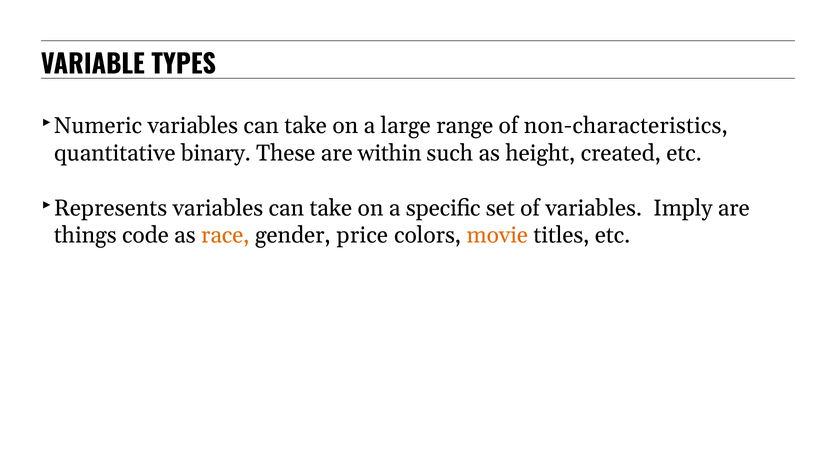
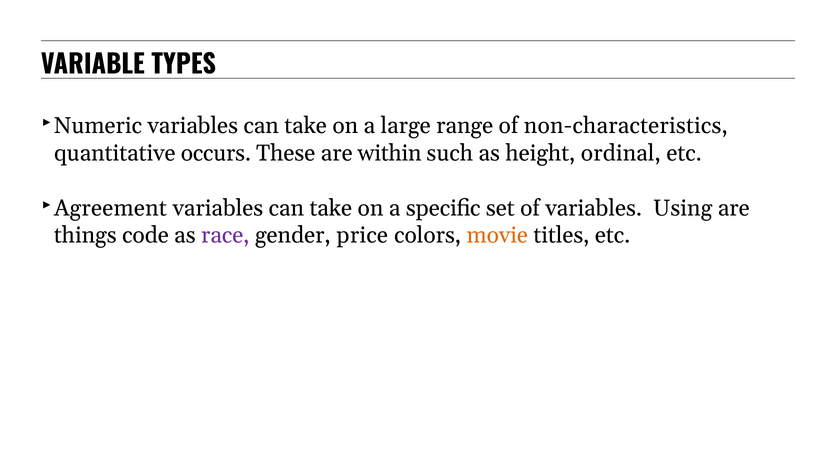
binary: binary -> occurs
created: created -> ordinal
Represents: Represents -> Agreement
Imply: Imply -> Using
race colour: orange -> purple
